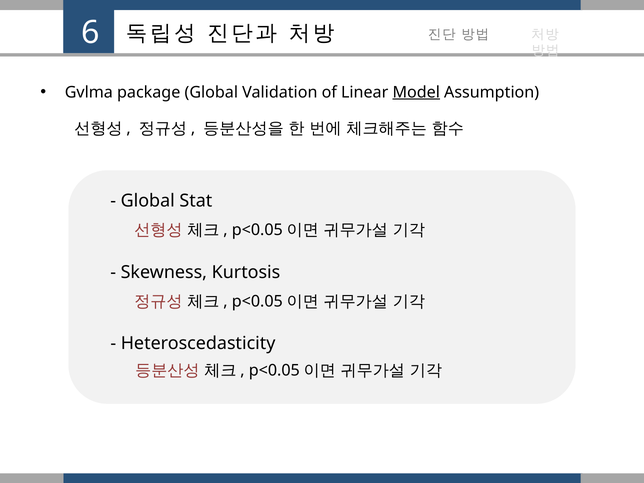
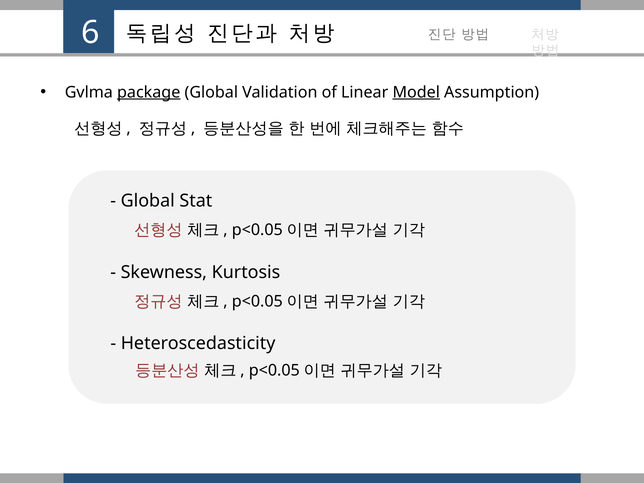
package underline: none -> present
